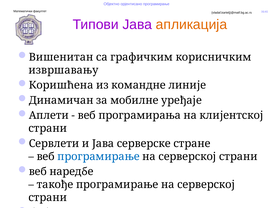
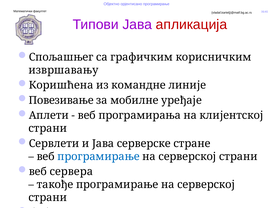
апликација colour: orange -> red
Вишенитан: Вишенитан -> Спољашњег
Динамичан: Динамичан -> Повезивање
наредбе: наредбе -> сервера
